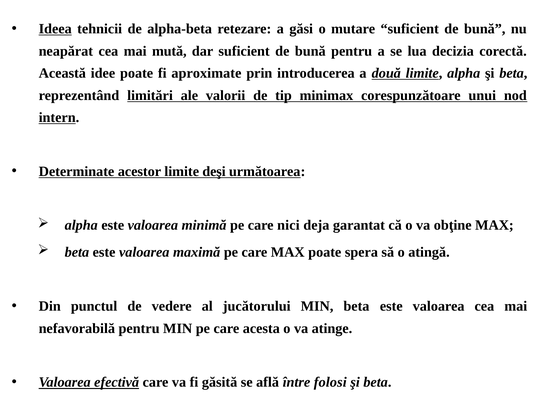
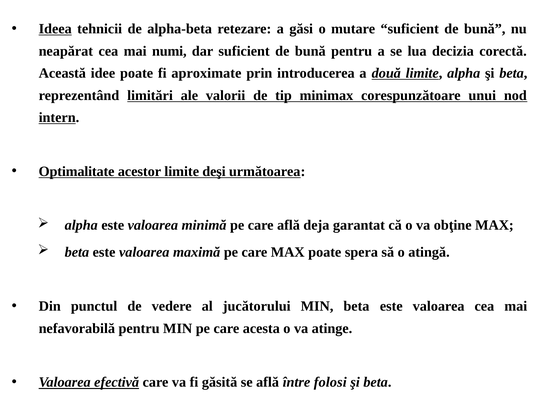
mută: mută -> numi
Determinate: Determinate -> Optimalitate
care nici: nici -> află
